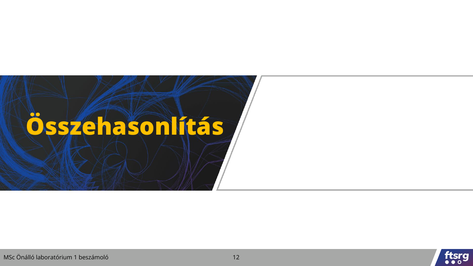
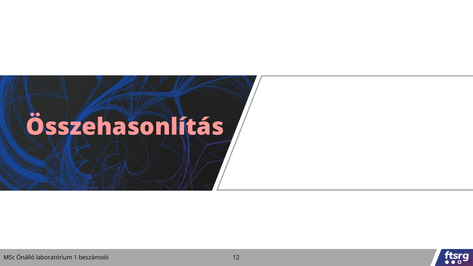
Összehasonlítás colour: yellow -> pink
